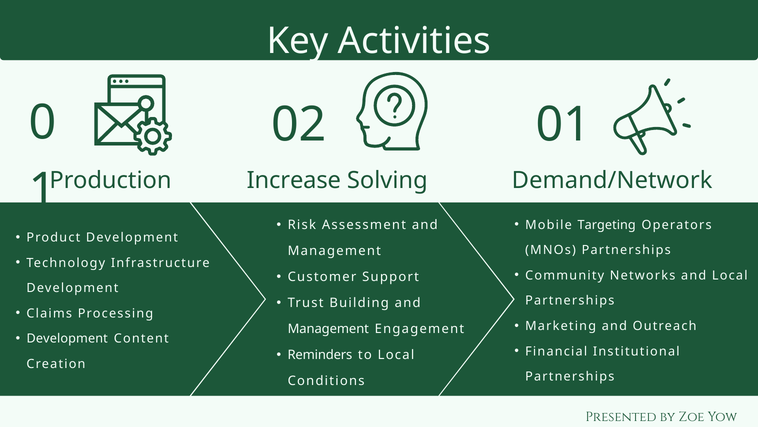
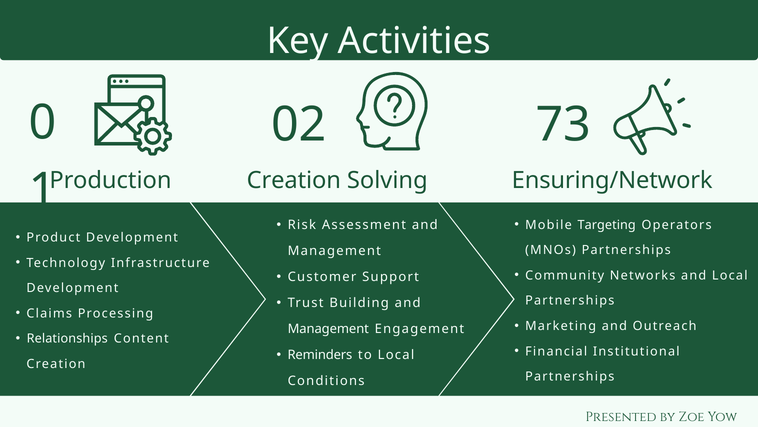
01: 01 -> 73
Increase at (294, 180): Increase -> Creation
Demand/Network: Demand/Network -> Ensuring/Network
Development at (67, 338): Development -> Relationships
